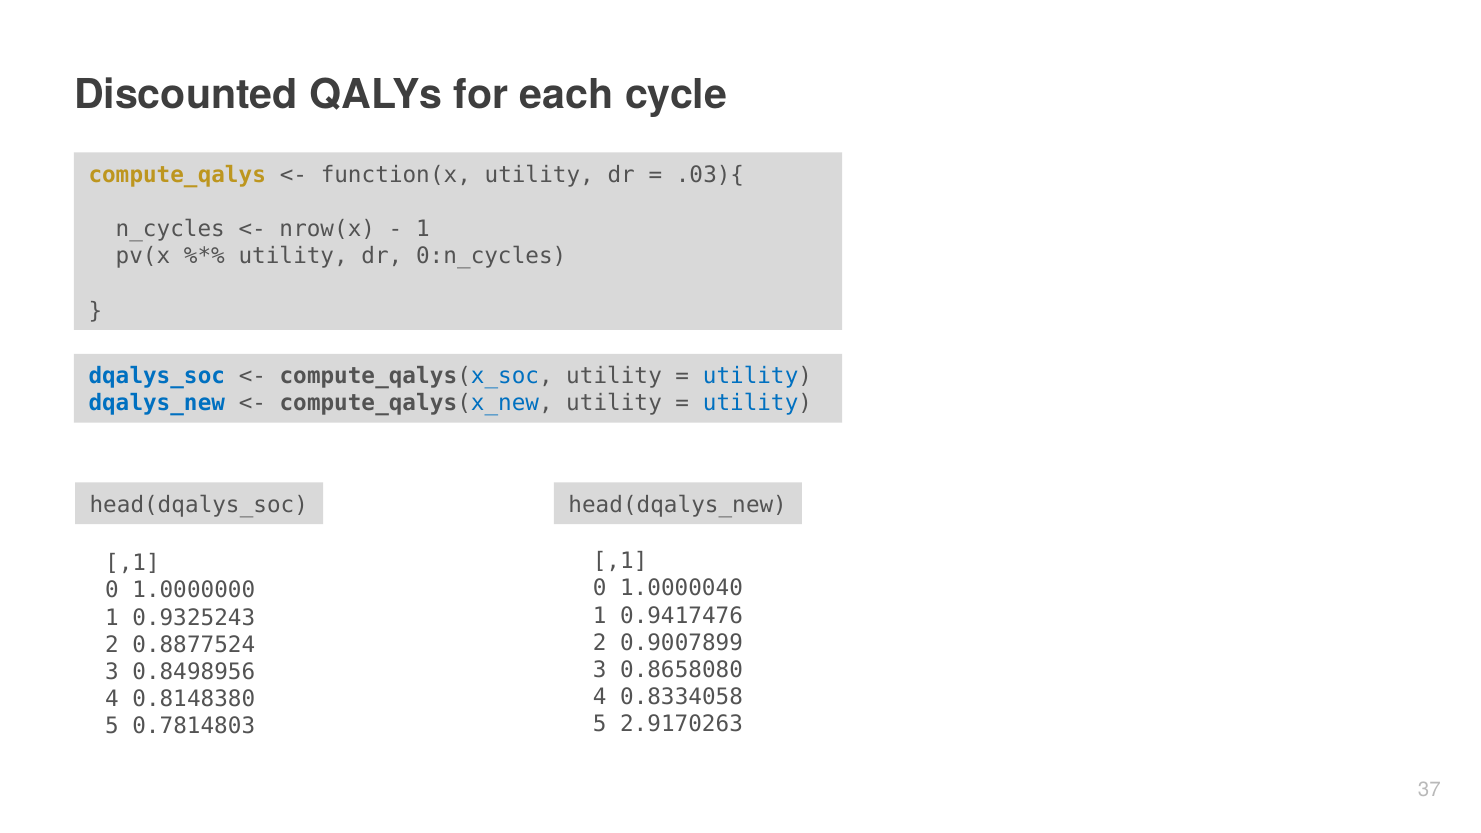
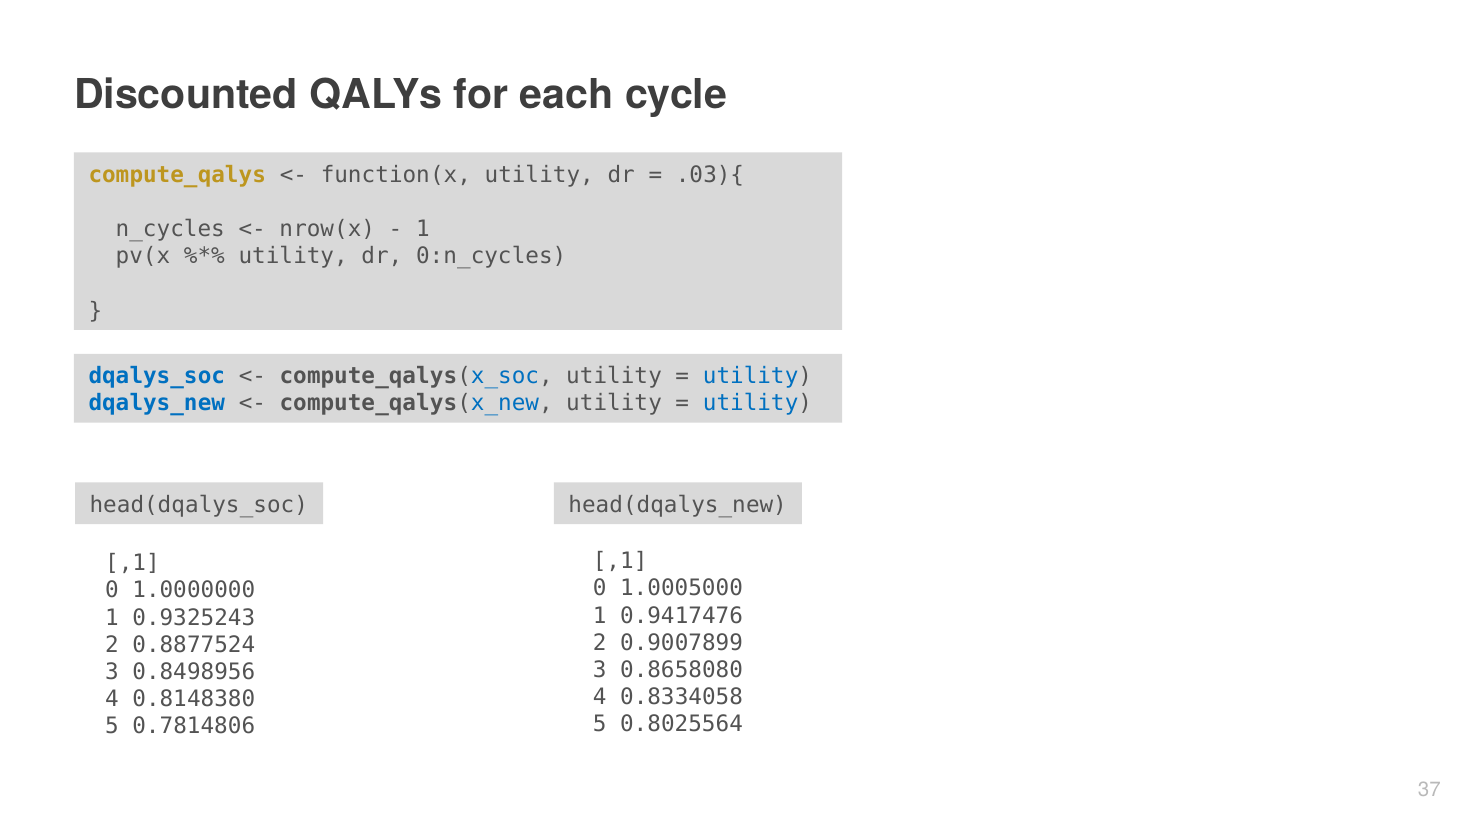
1.0000040: 1.0000040 -> 1.0005000
2.9170263: 2.9170263 -> 0.8025564
0.7814803: 0.7814803 -> 0.7814806
